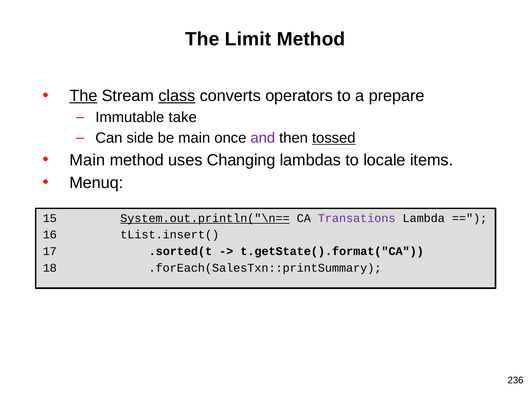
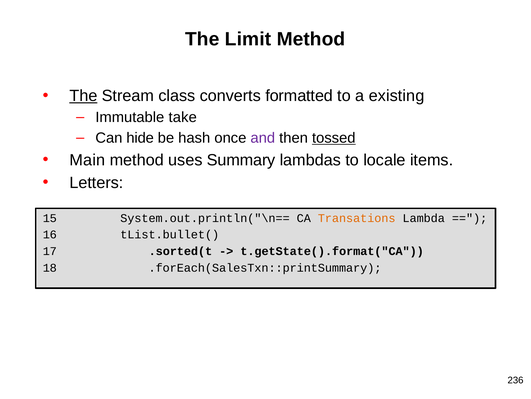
class underline: present -> none
operators: operators -> formatted
prepare: prepare -> existing
side: side -> hide
be main: main -> hash
Changing: Changing -> Summary
Menuq: Menuq -> Letters
System.out.println("\n== underline: present -> none
Transations colour: purple -> orange
tList.insert(: tList.insert( -> tList.bullet(
